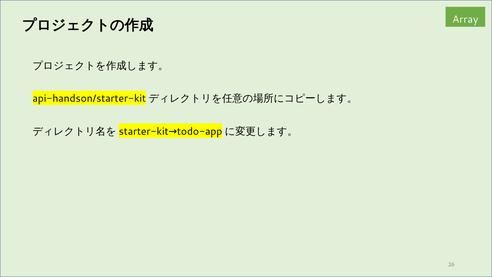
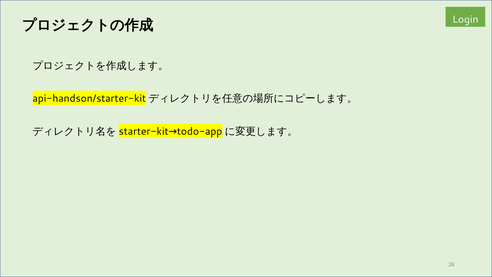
Array: Array -> Login
